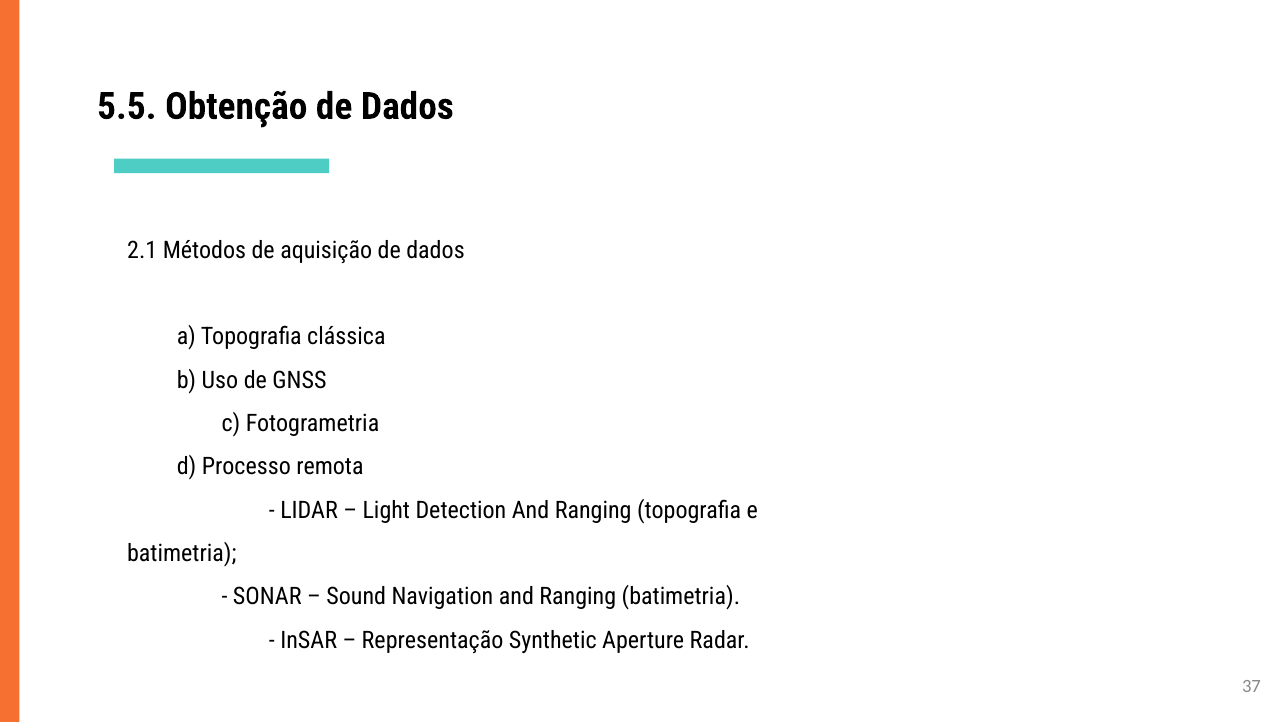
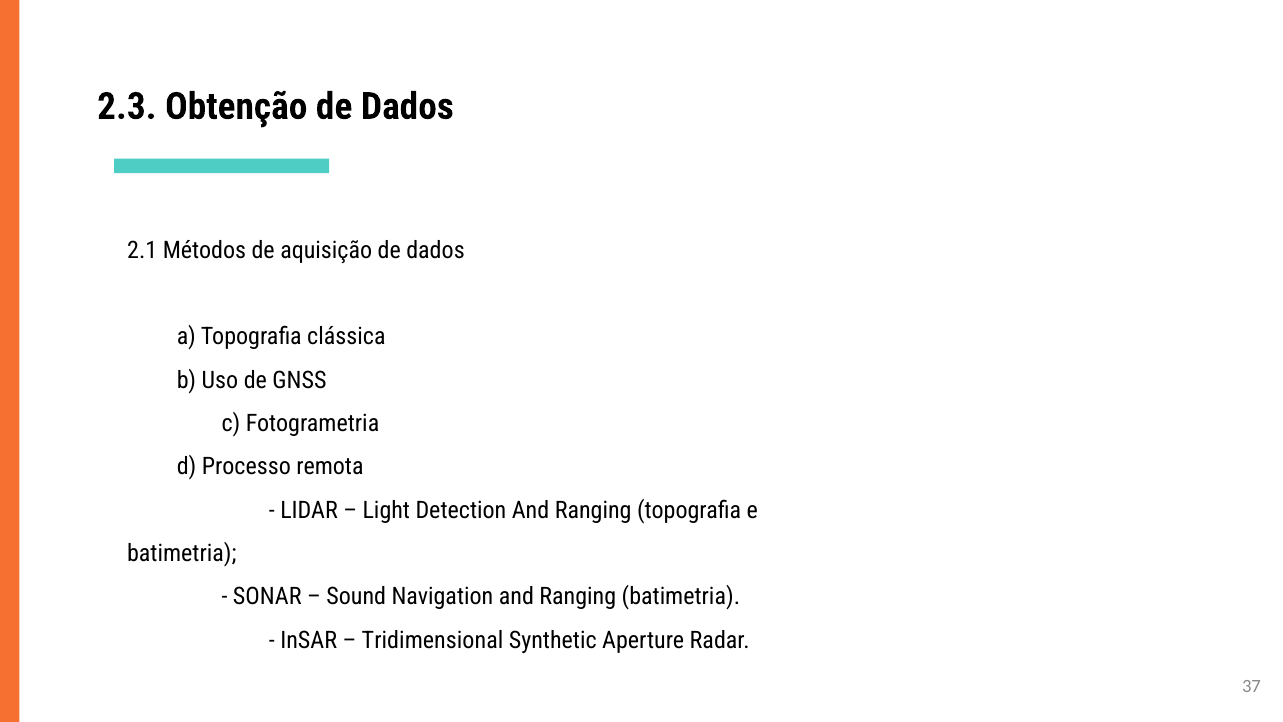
5.5: 5.5 -> 2.3
Representação: Representação -> Tridimensional
